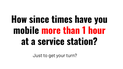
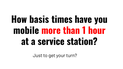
since: since -> basis
